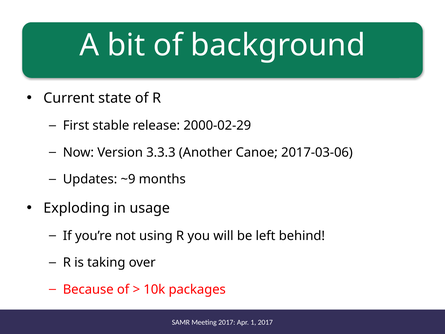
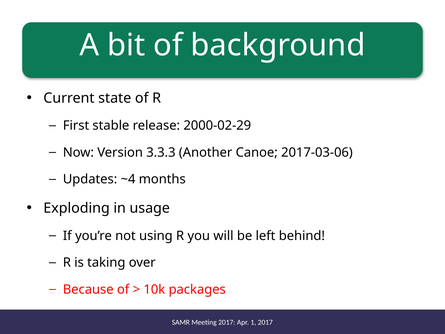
~9: ~9 -> ~4
